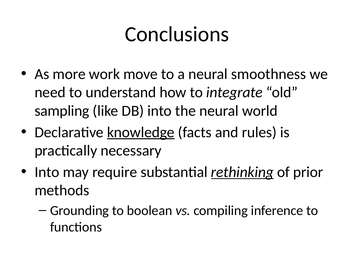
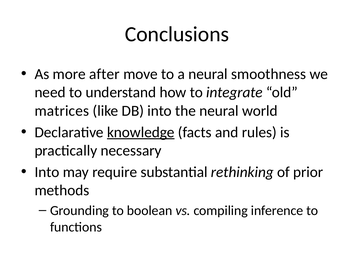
work: work -> after
sampling: sampling -> matrices
rethinking underline: present -> none
